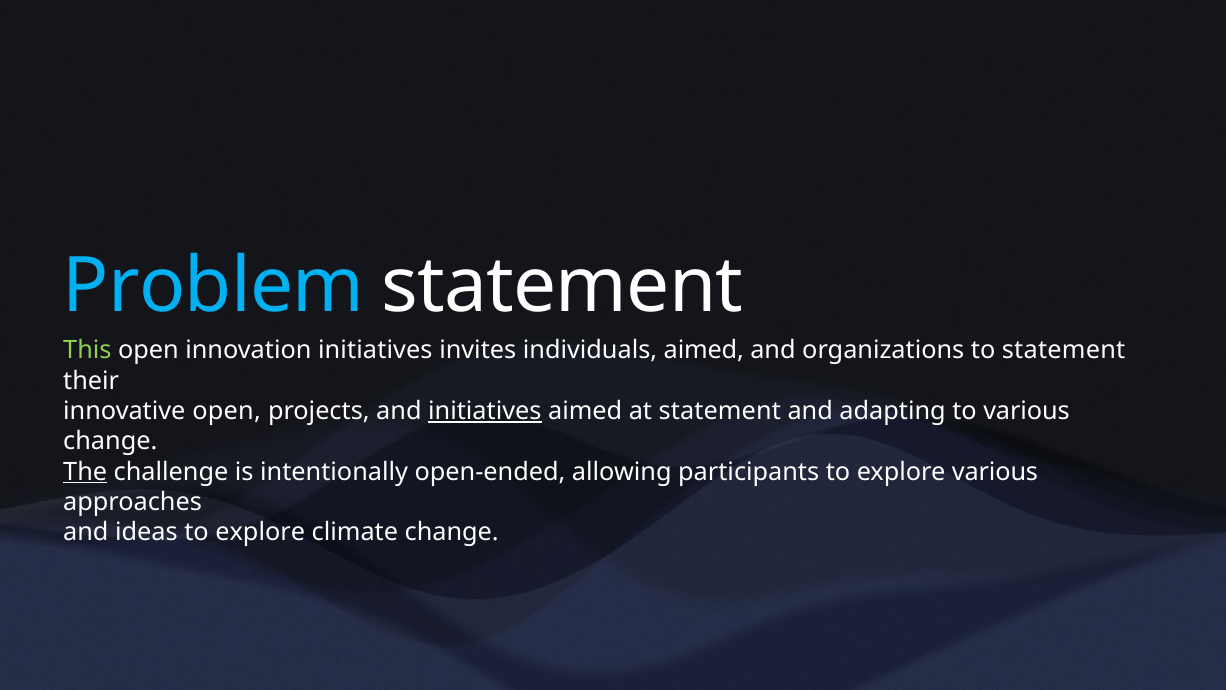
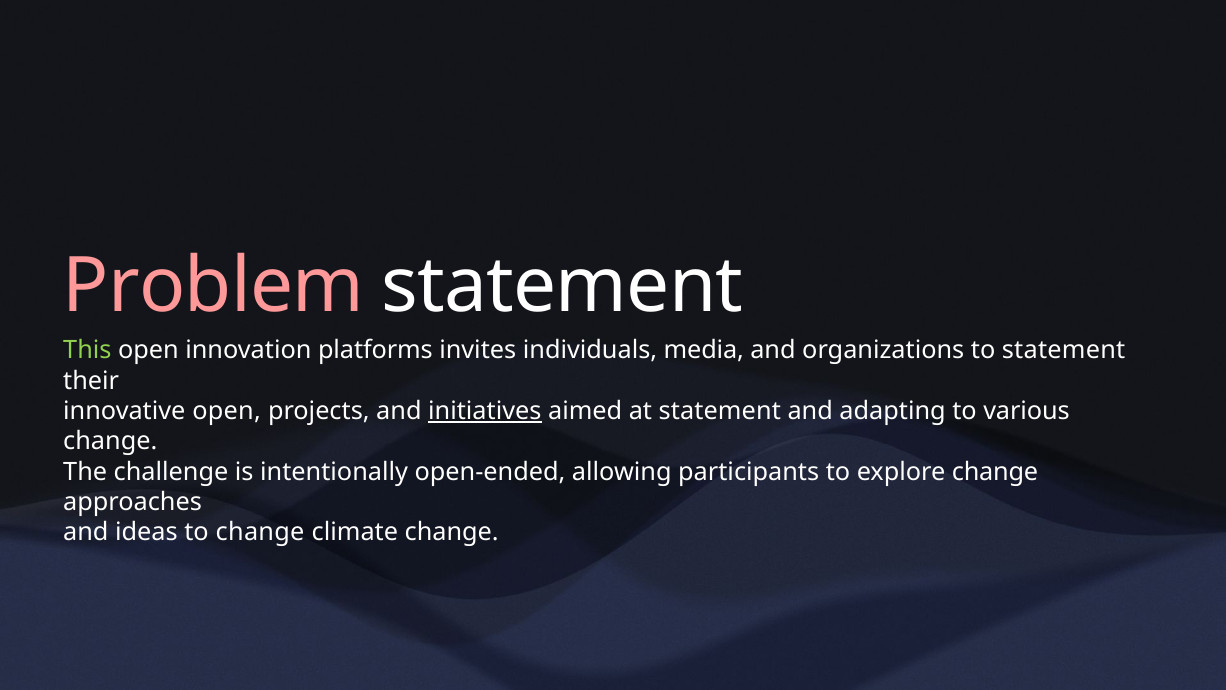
Problem colour: light blue -> pink
innovation initiatives: initiatives -> platforms
individuals aimed: aimed -> media
The underline: present -> none
explore various: various -> change
ideas to explore: explore -> change
